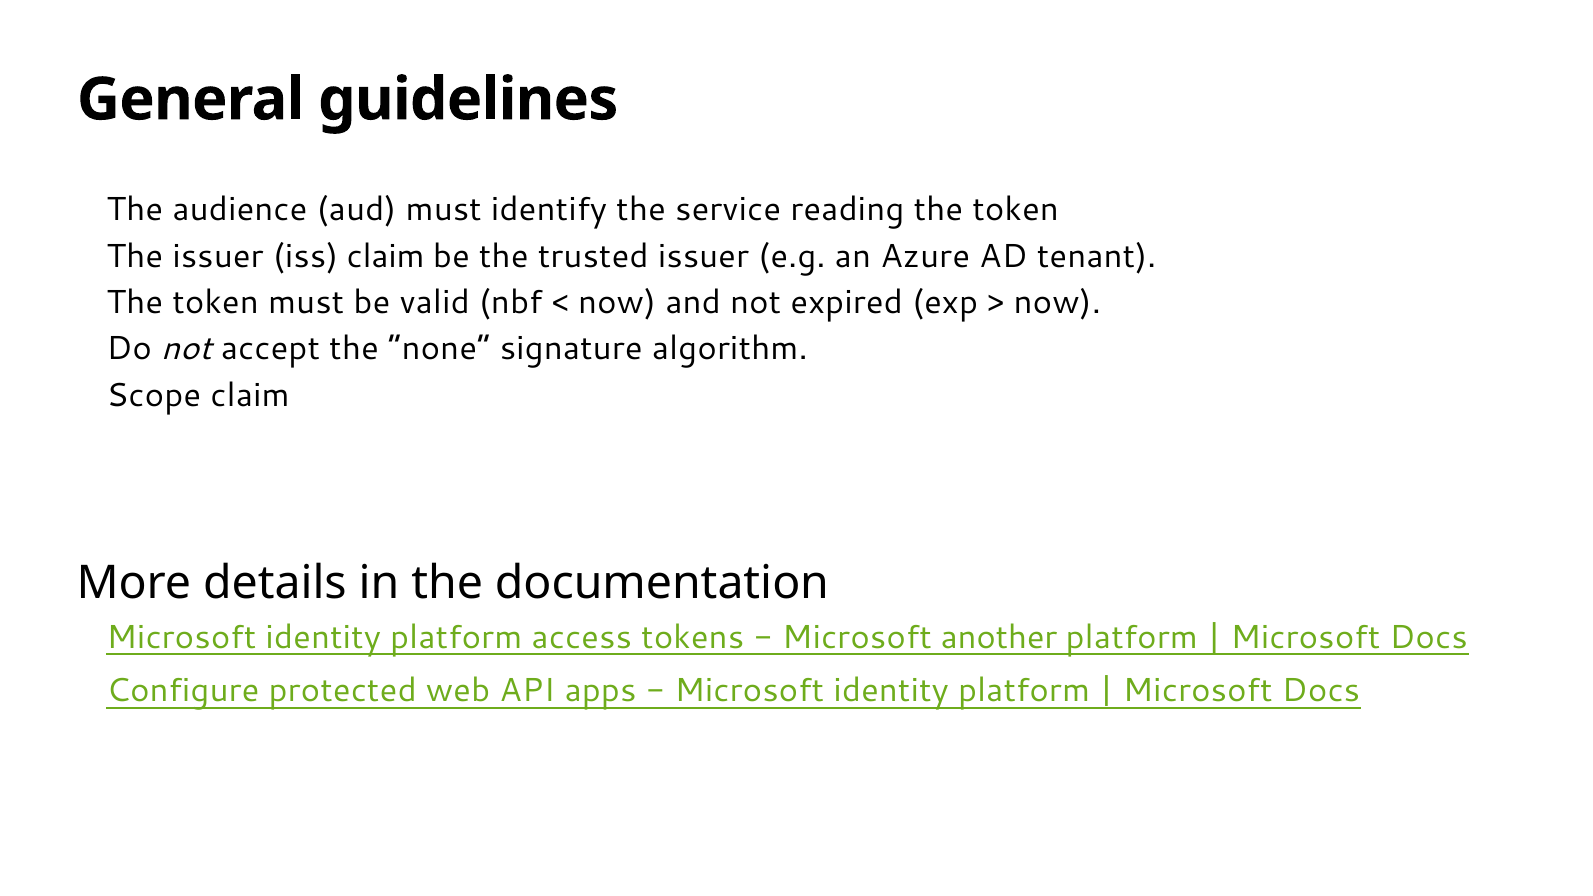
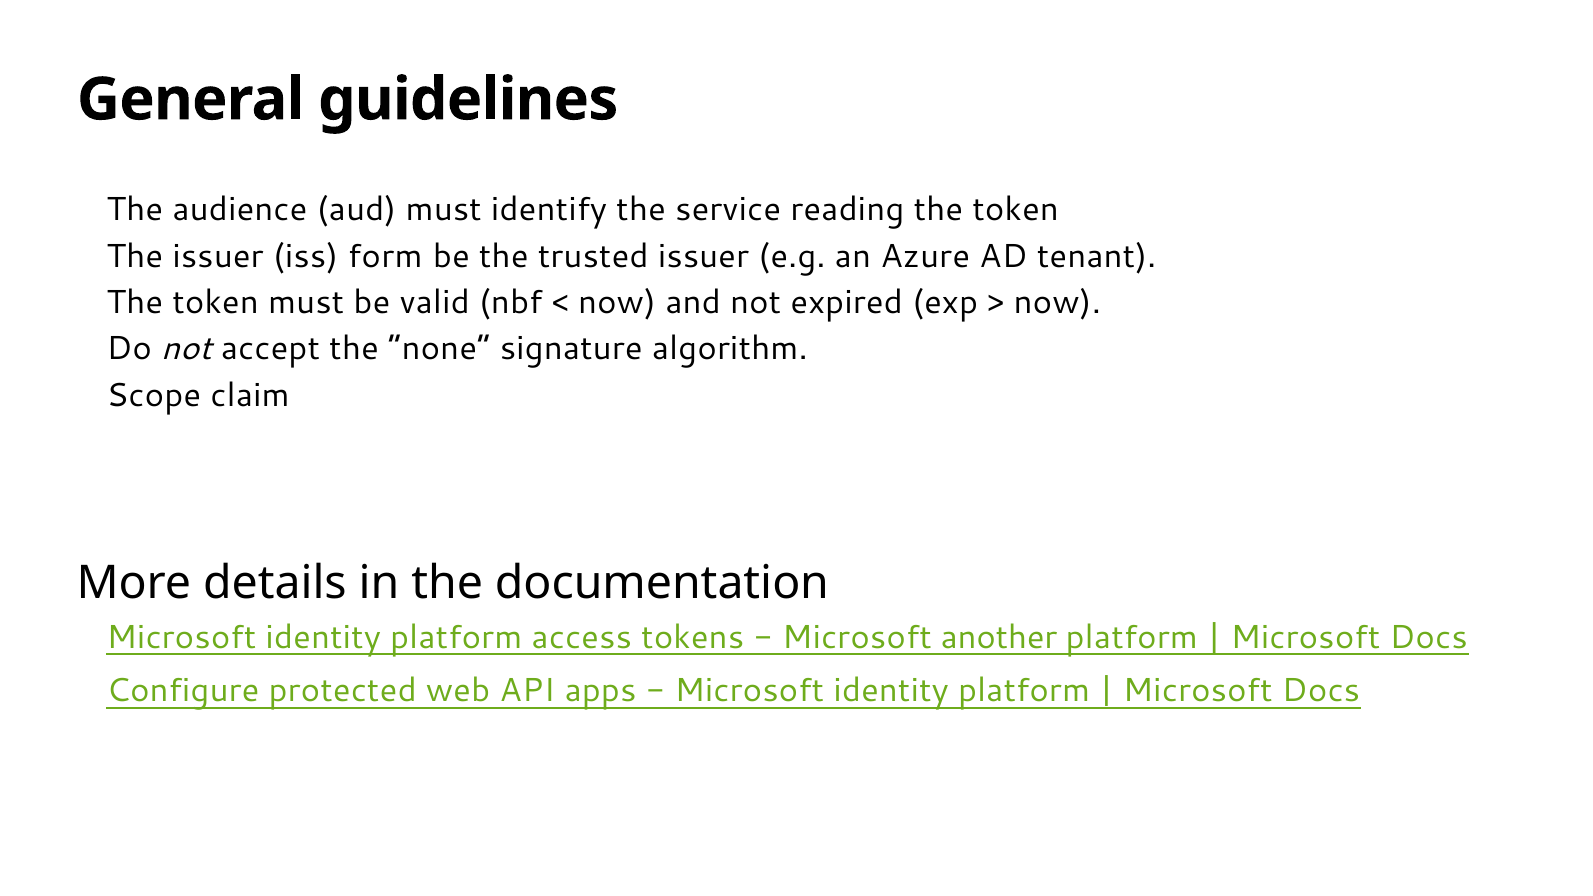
iss claim: claim -> form
